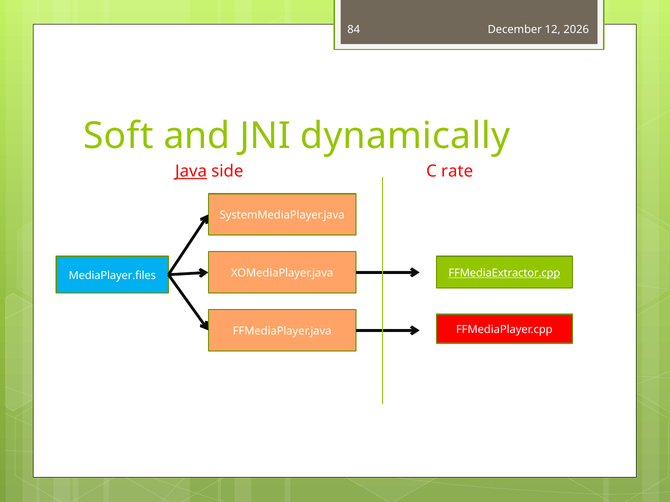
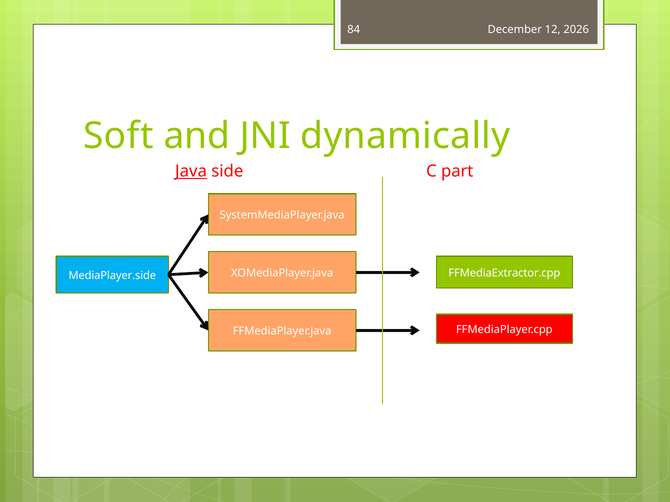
rate: rate -> part
FFMediaExtractor.cpp underline: present -> none
MediaPlayer.files: MediaPlayer.files -> MediaPlayer.side
